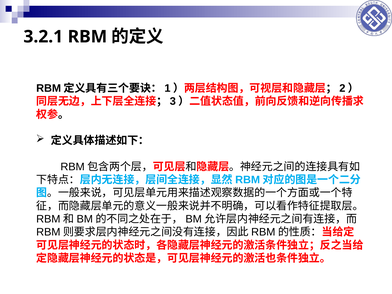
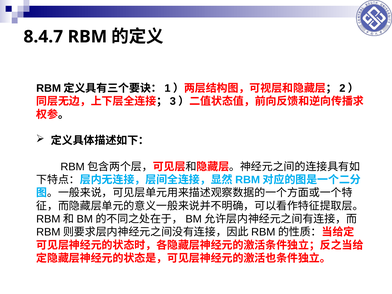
3.2.1: 3.2.1 -> 8.4.7
